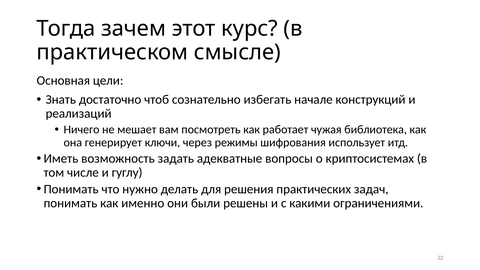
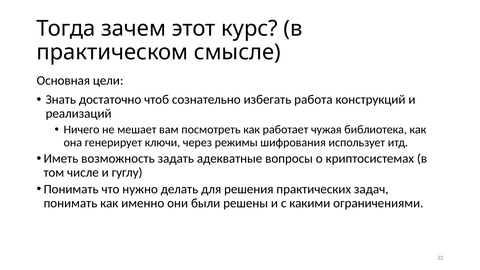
начале: начале -> работа
